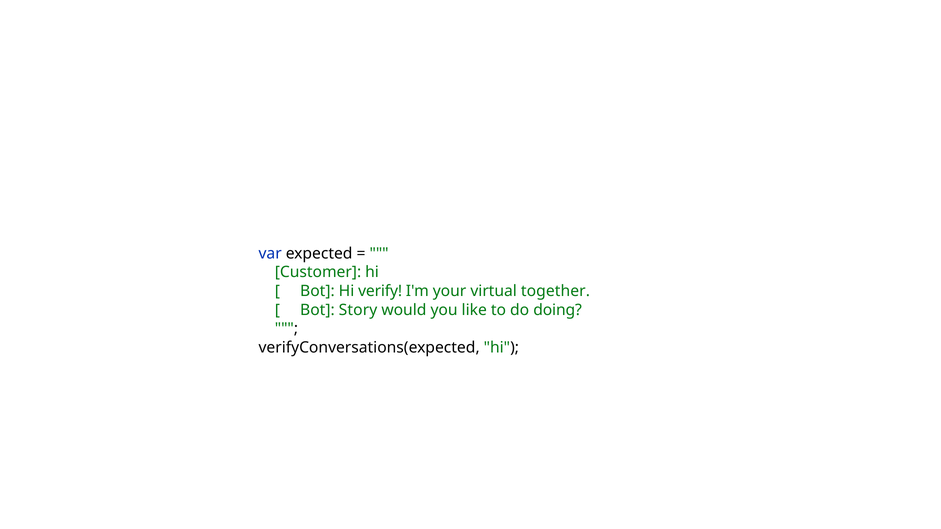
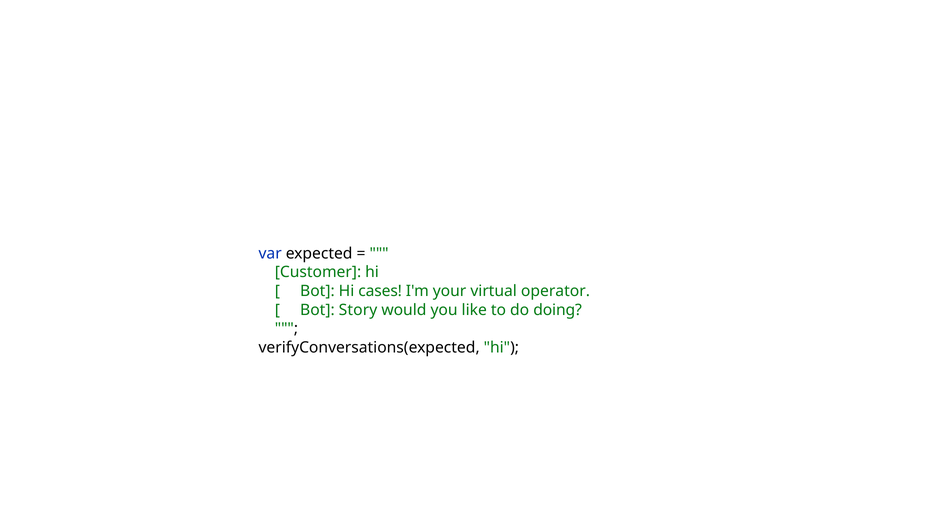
verify: verify -> cases
together: together -> operator
